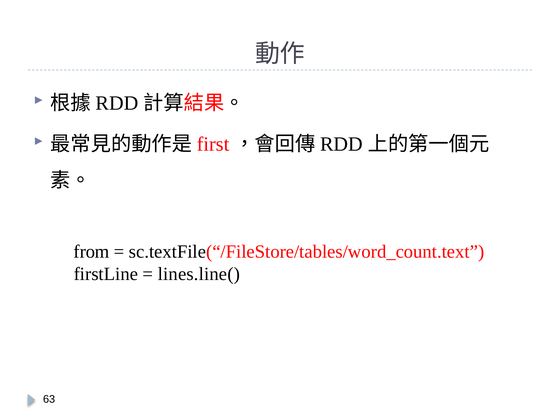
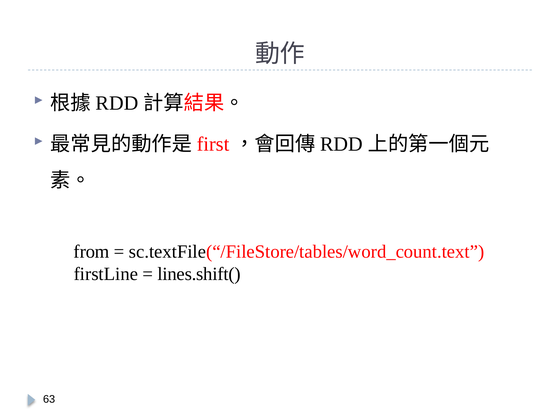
lines.line(: lines.line( -> lines.shift(
